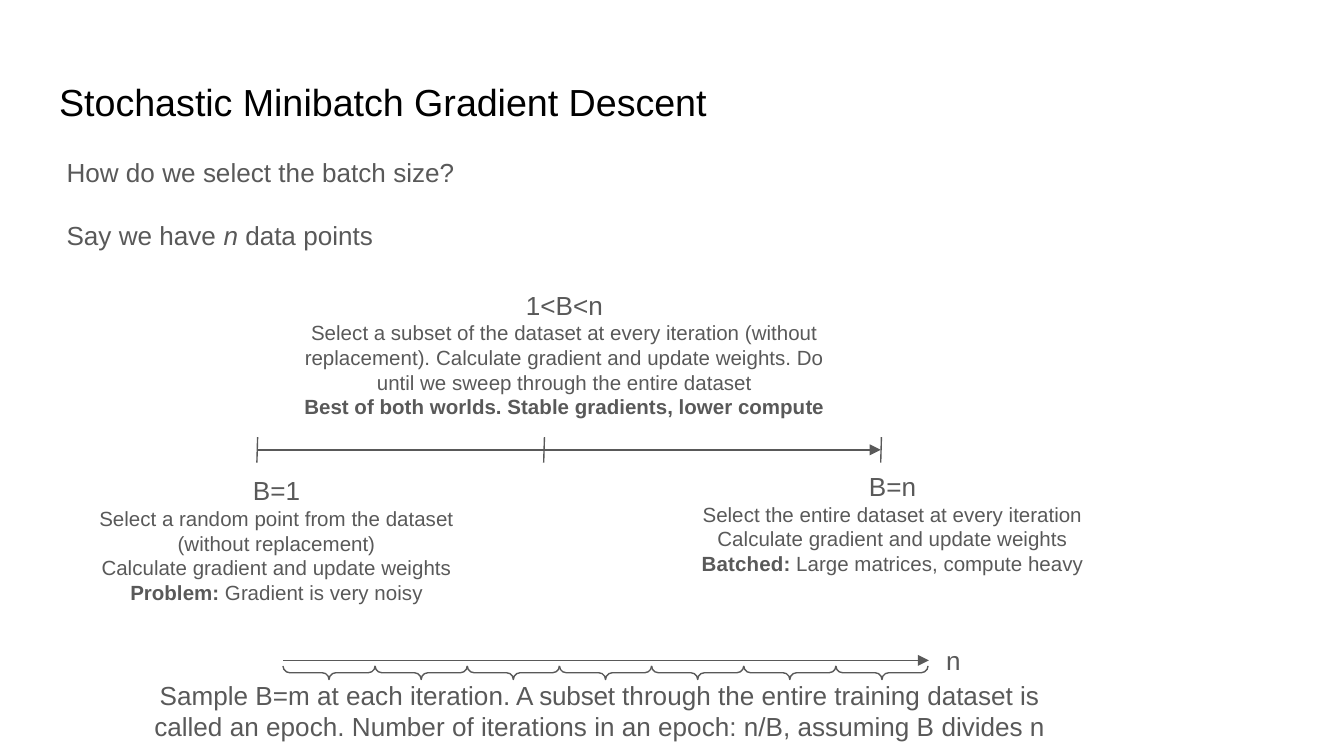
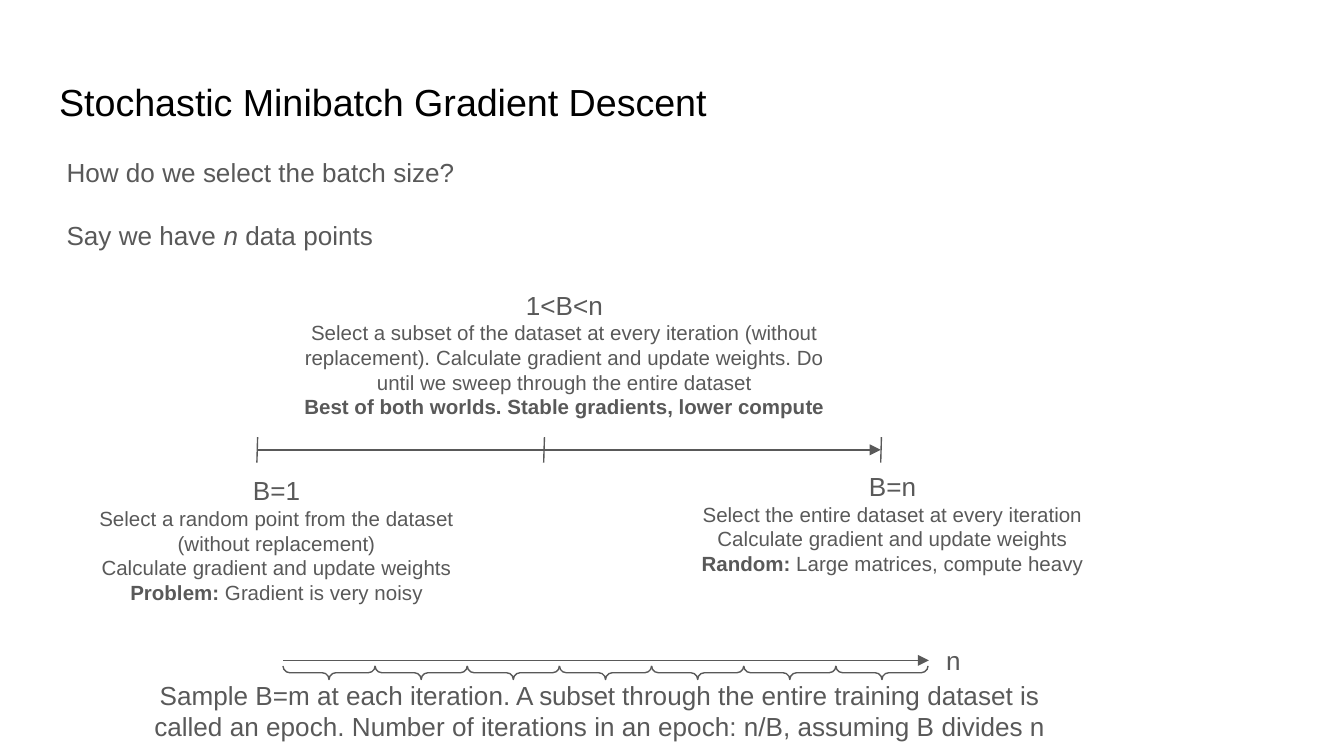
Batched at (746, 565): Batched -> Random
